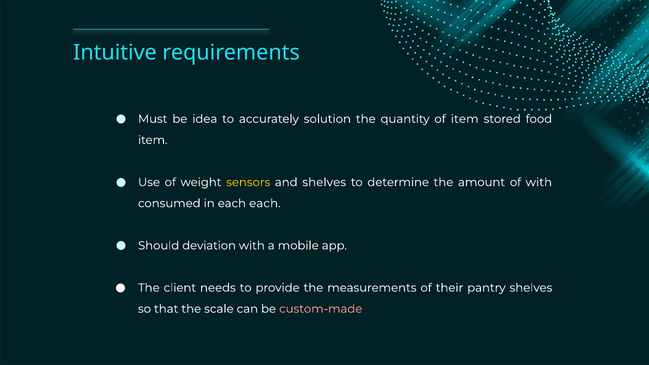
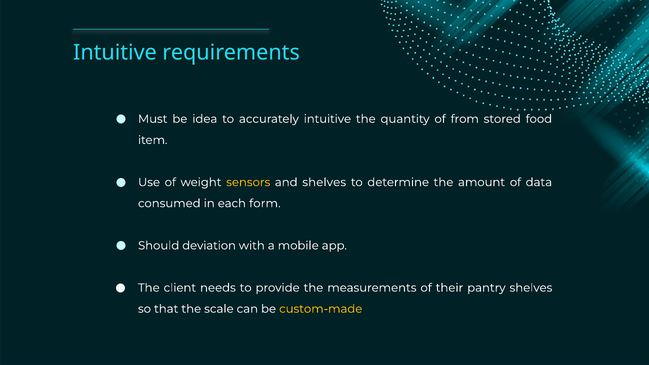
accurately solution: solution -> intuitive
of item: item -> from
of with: with -> data
each each: each -> form
custom-made colour: pink -> yellow
